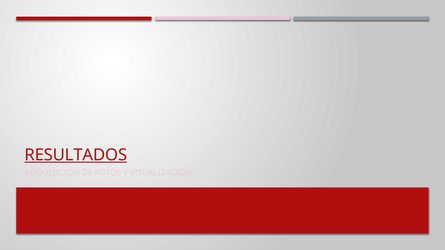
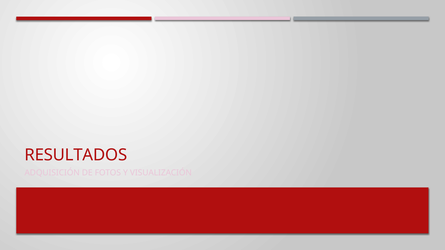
RESULTADOS underline: present -> none
